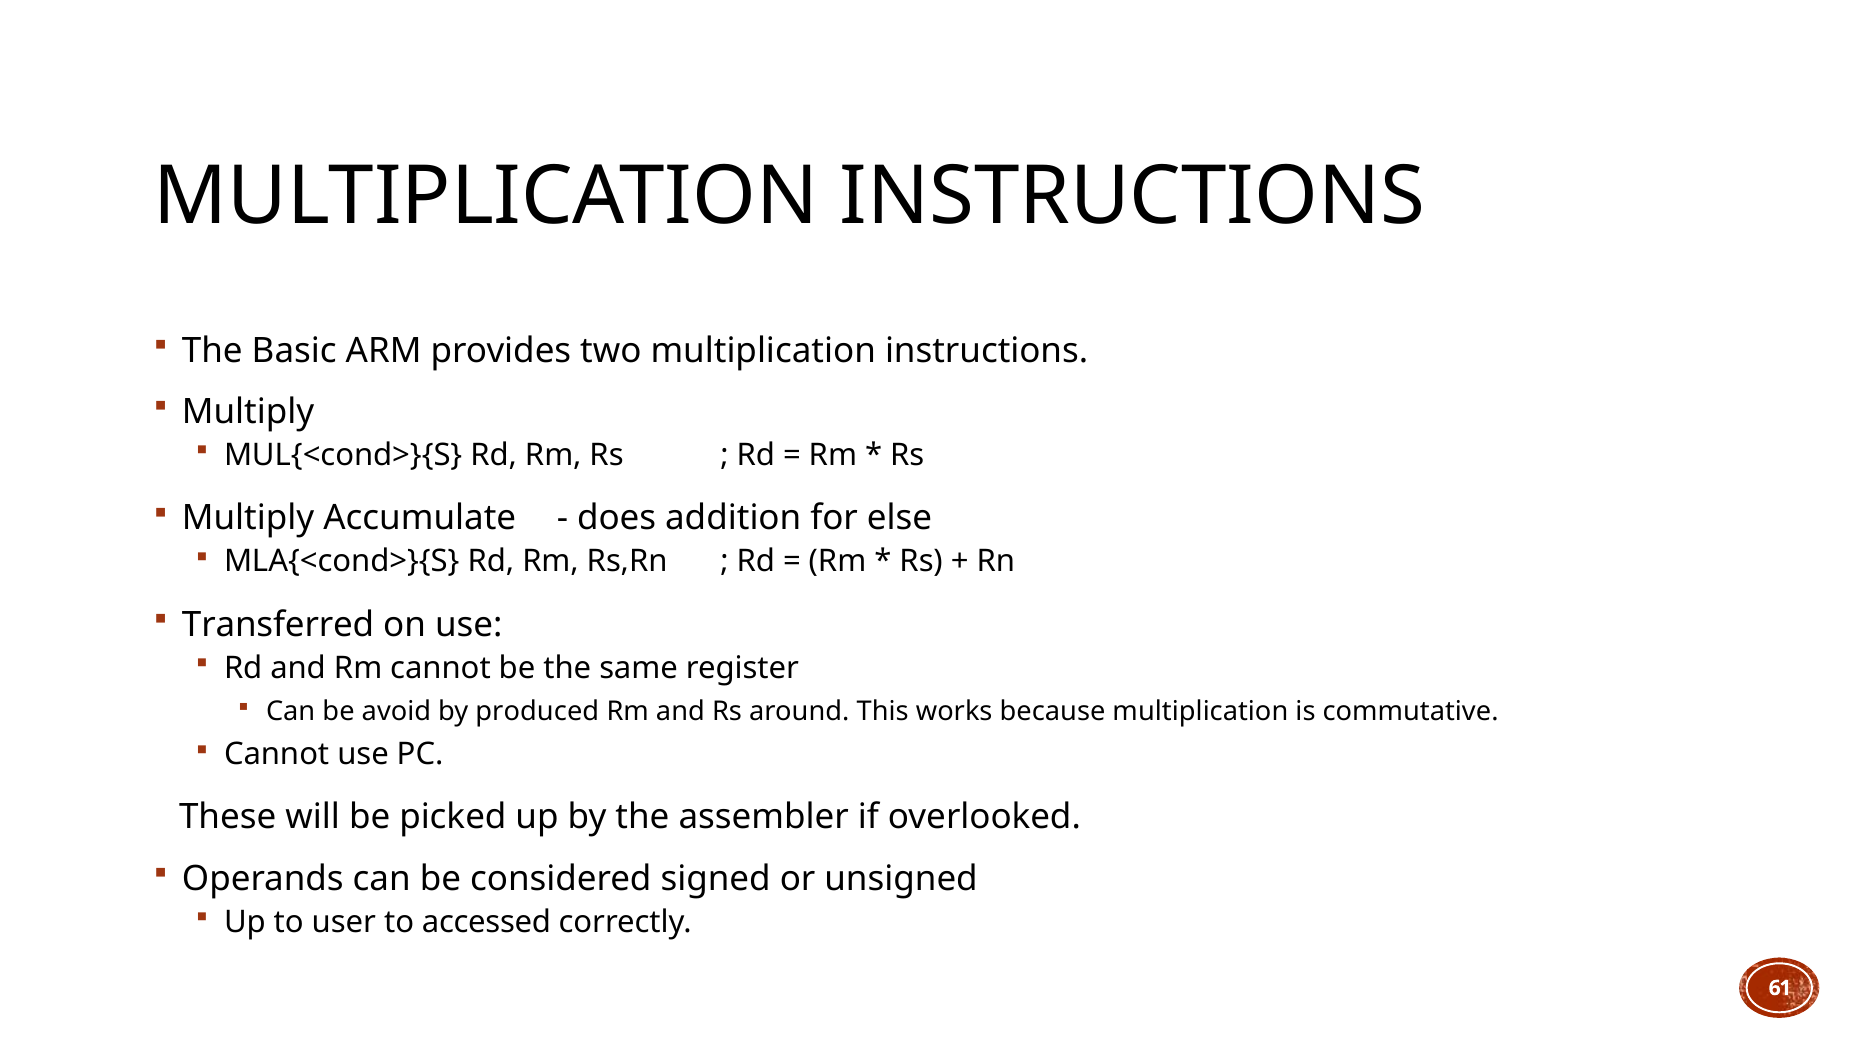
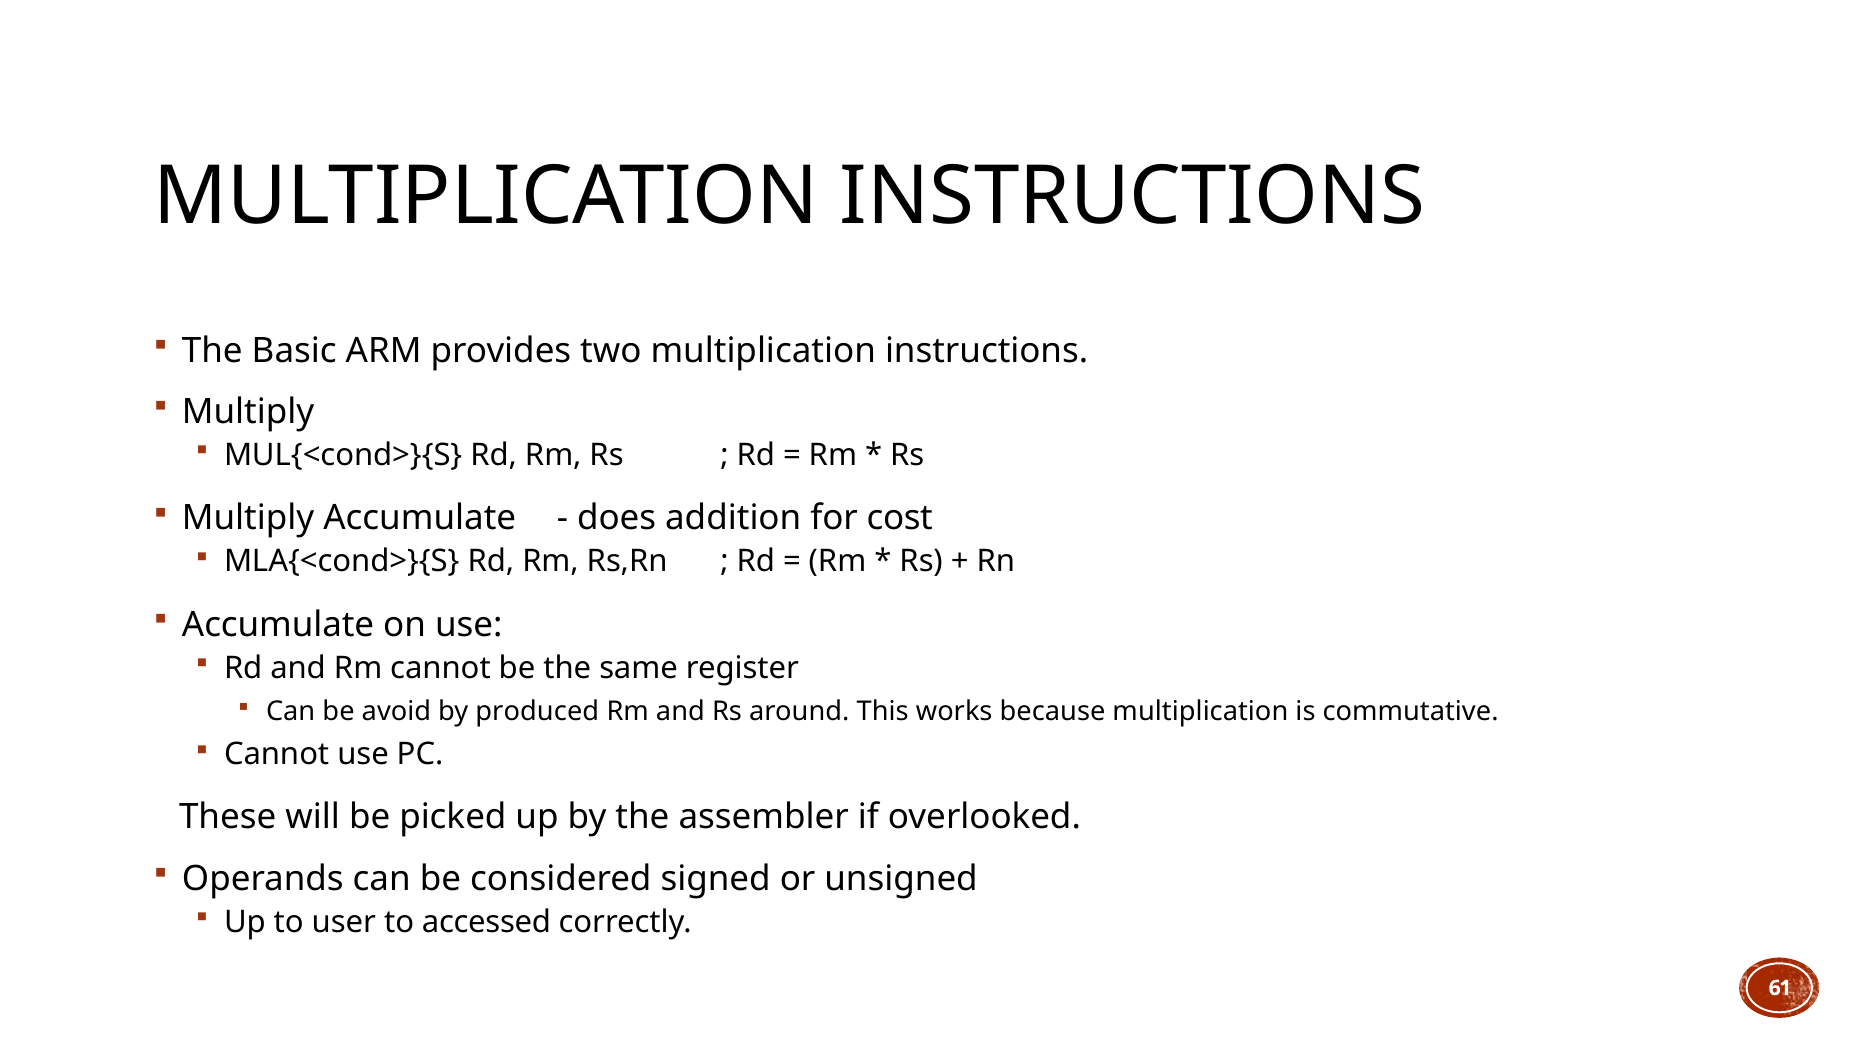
else: else -> cost
Transferred at (278, 624): Transferred -> Accumulate
